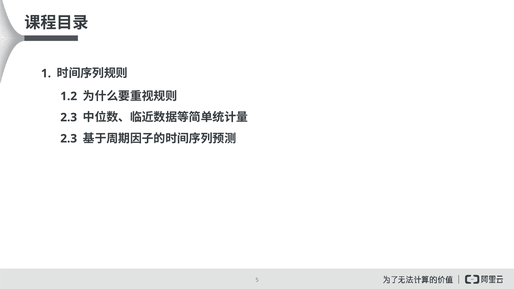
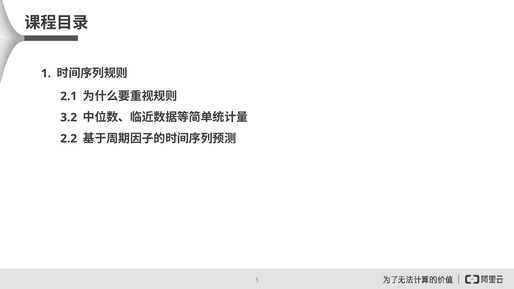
1.2: 1.2 -> 2.1
2.3 at (69, 117): 2.3 -> 3.2
2.3 at (69, 139): 2.3 -> 2.2
